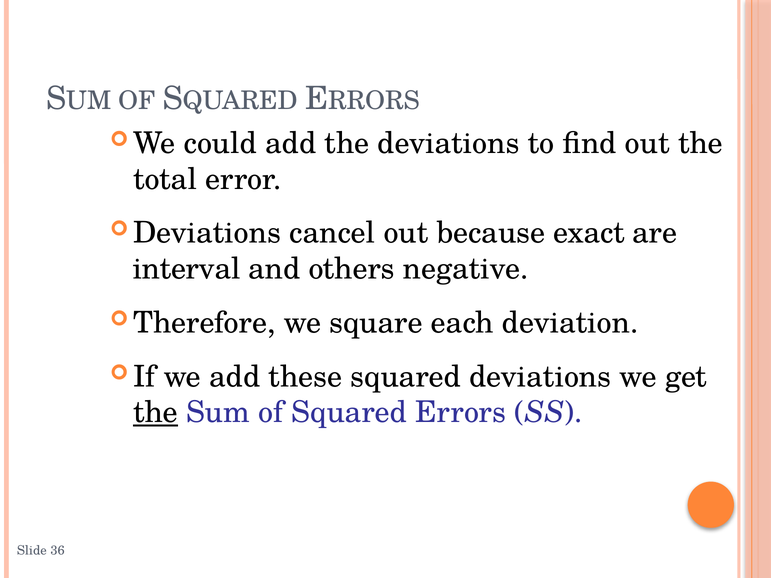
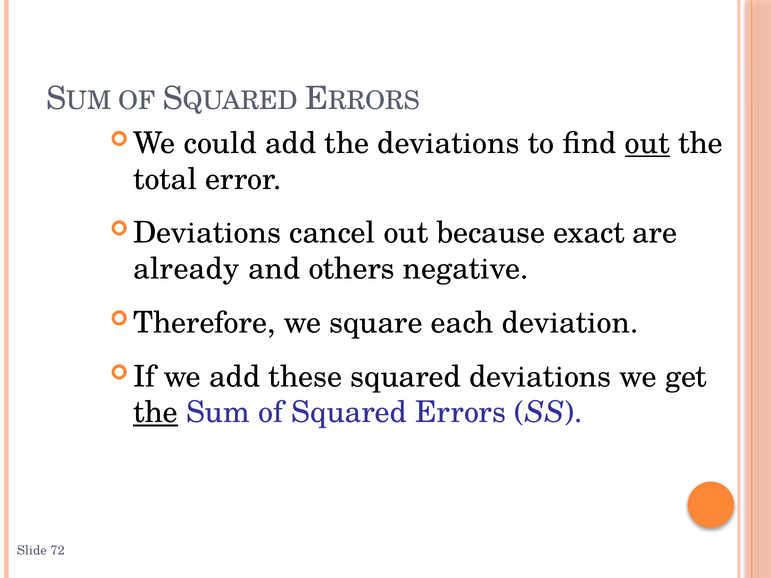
out at (647, 143) underline: none -> present
interval: interval -> already
36: 36 -> 72
